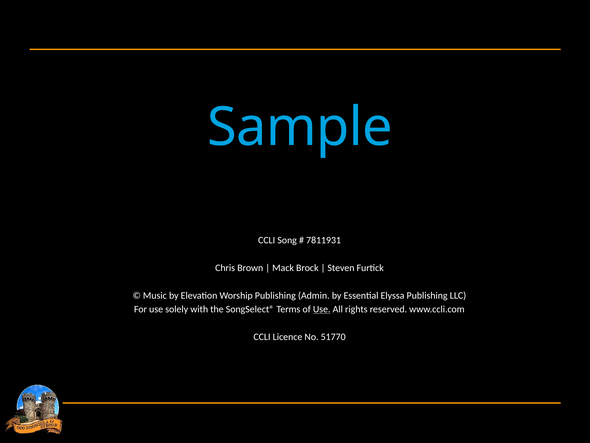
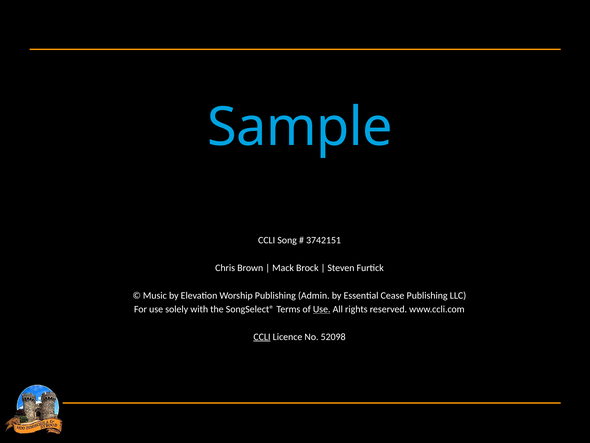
7811931: 7811931 -> 3742151
Elyssa: Elyssa -> Cease
CCLI at (262, 336) underline: none -> present
51770: 51770 -> 52098
